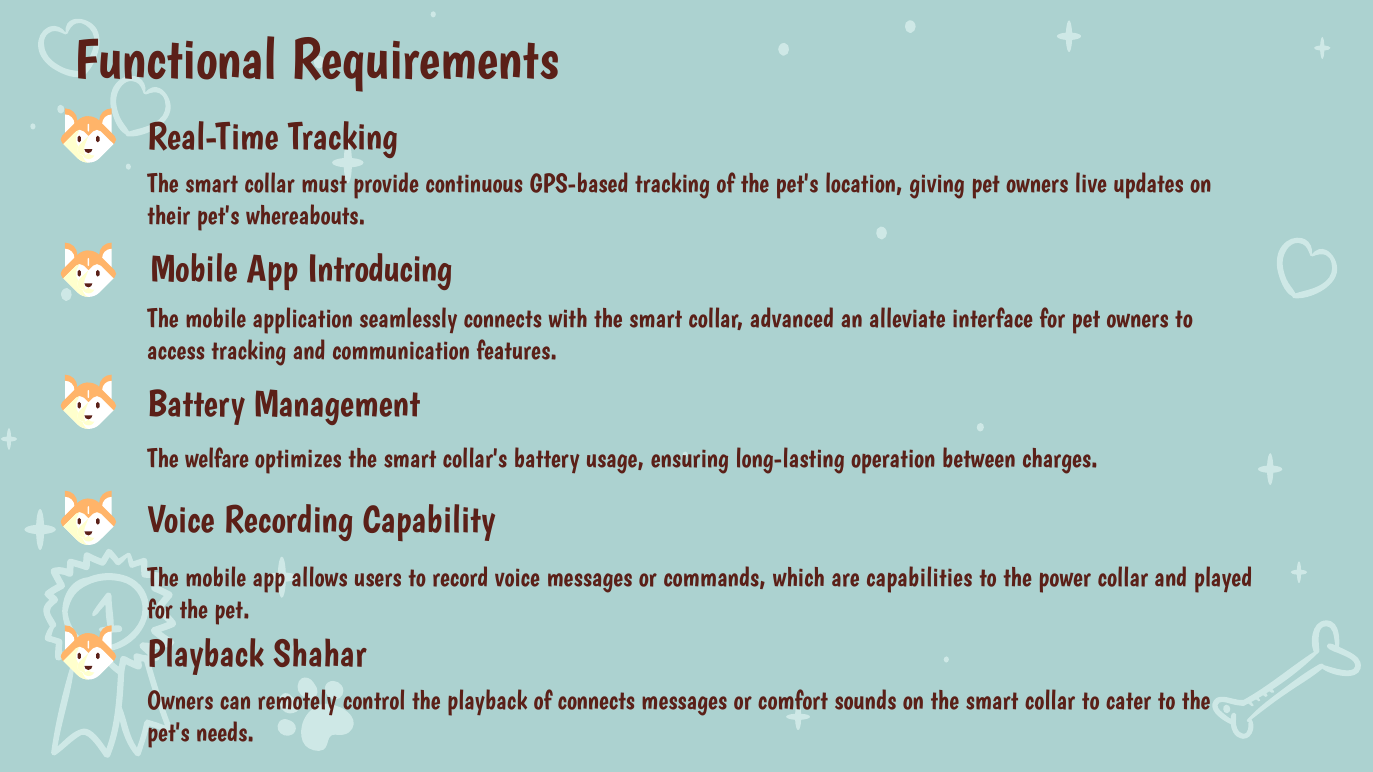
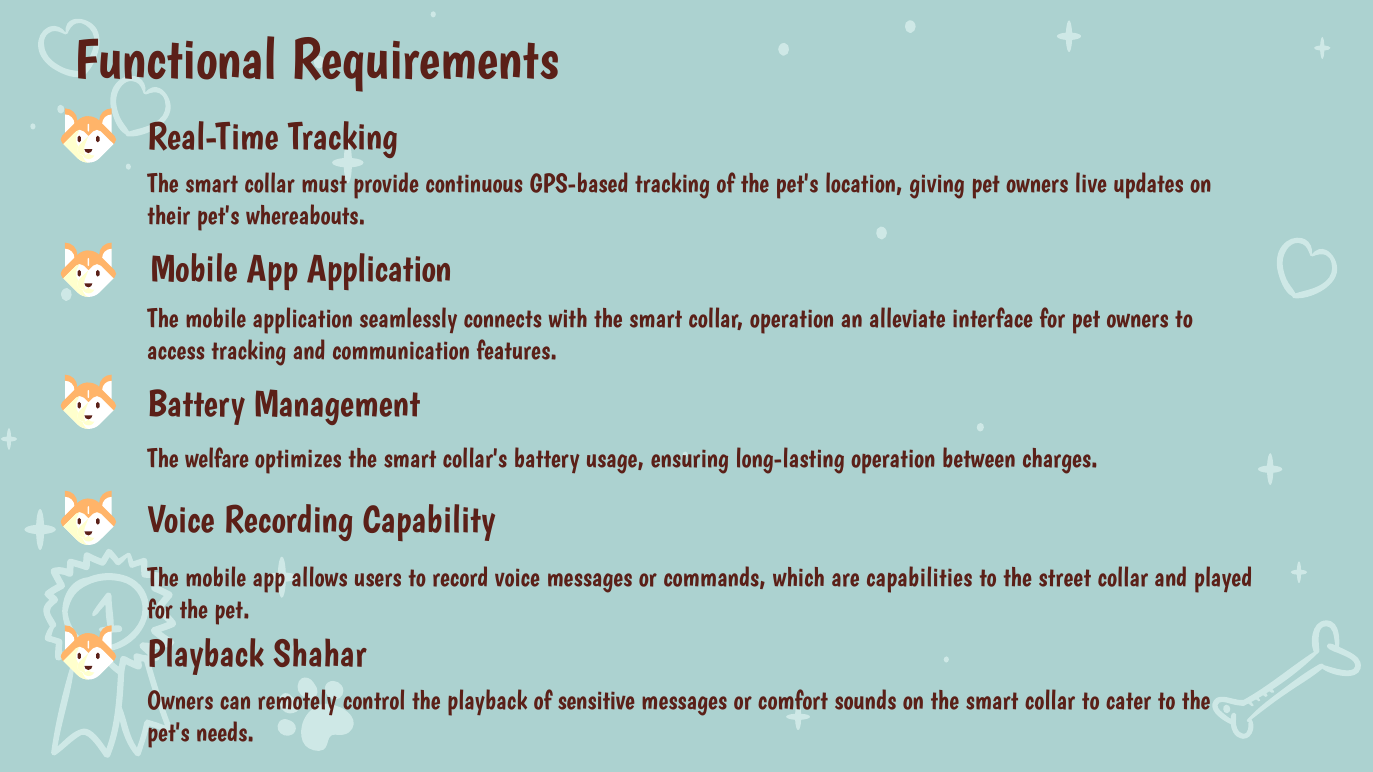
App Introducing: Introducing -> Application
collar advanced: advanced -> operation
power: power -> street
of connects: connects -> sensitive
